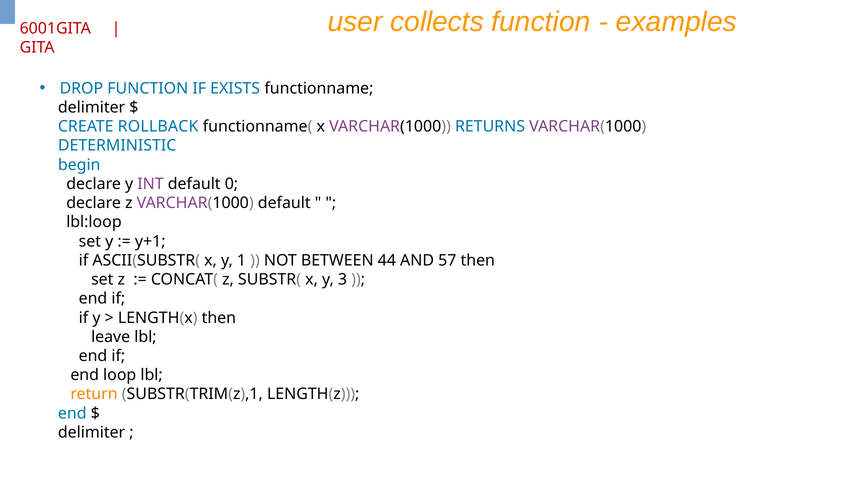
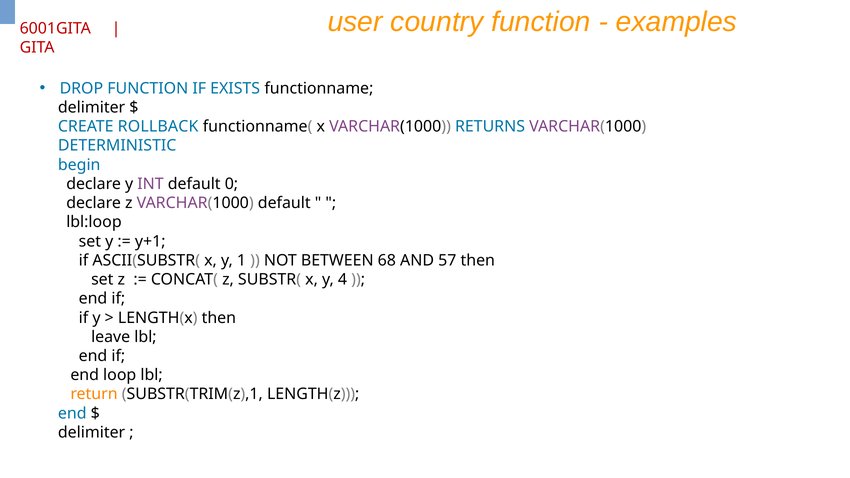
collects: collects -> country
44: 44 -> 68
3: 3 -> 4
